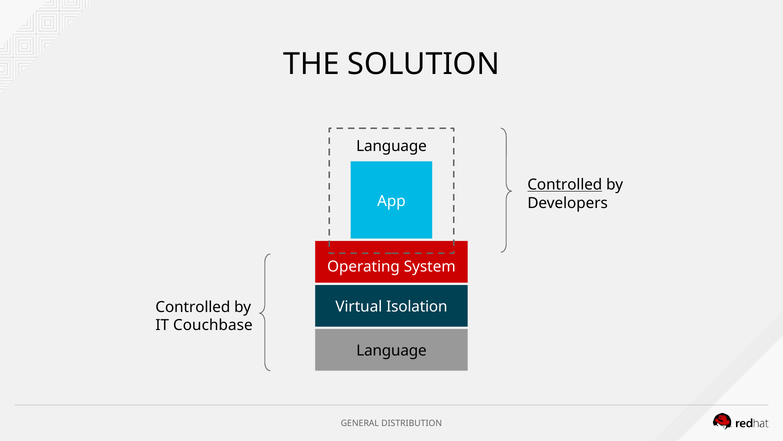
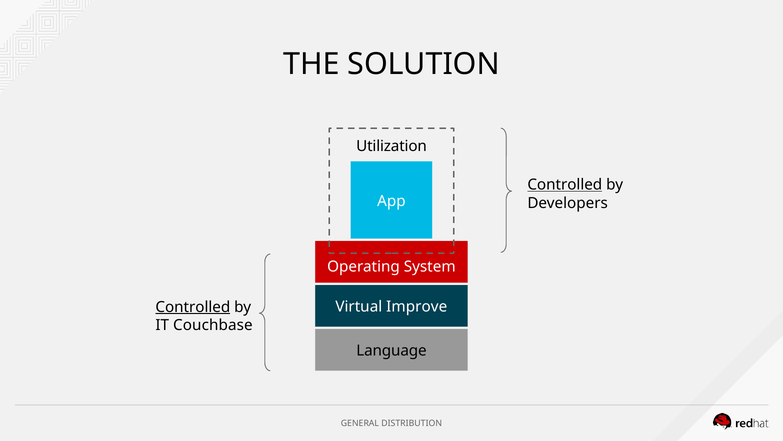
Language at (391, 146): Language -> Utilization
Isolation: Isolation -> Improve
Controlled at (193, 307) underline: none -> present
